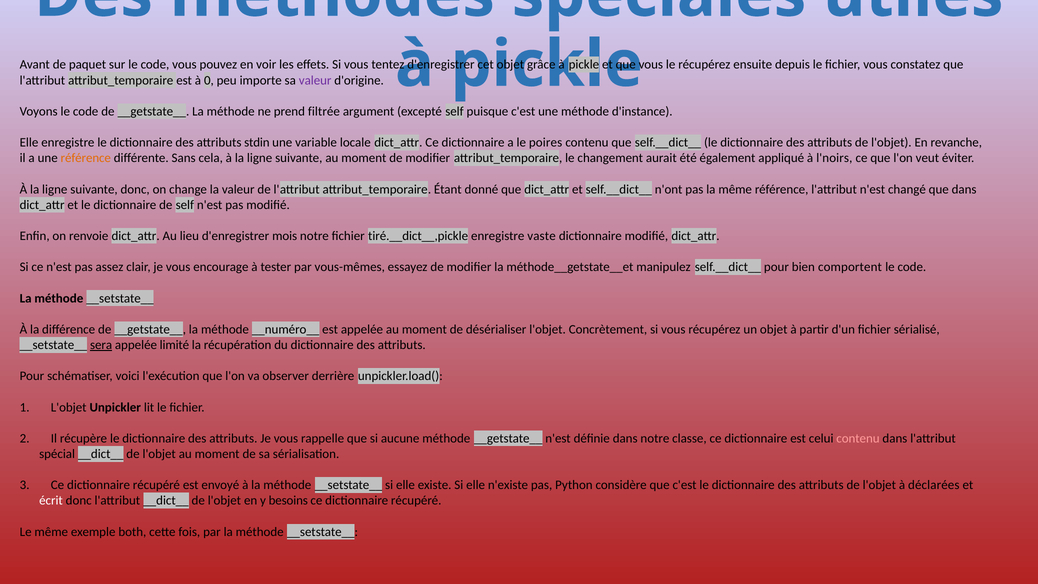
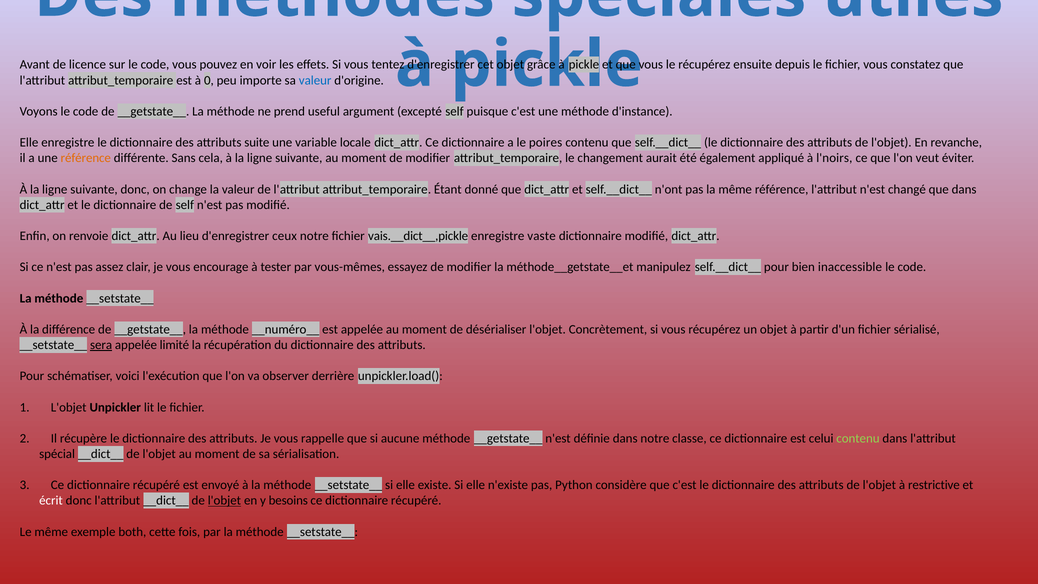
paquet: paquet -> licence
valeur at (315, 80) colour: purple -> blue
filtrée: filtrée -> useful
stdin: stdin -> suite
mois: mois -> ceux
tiré.__dict__,pickle: tiré.__dict__,pickle -> vais.__dict__,pickle
comportent: comportent -> inaccessible
contenu at (858, 438) colour: pink -> light green
déclarées: déclarées -> restrictive
l'objet at (224, 501) underline: none -> present
